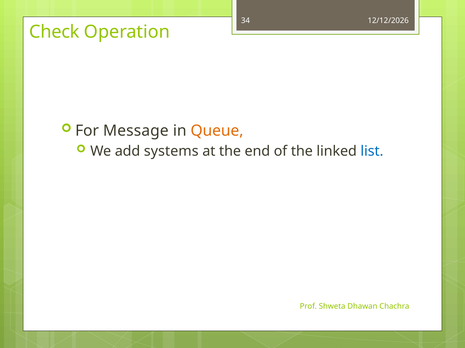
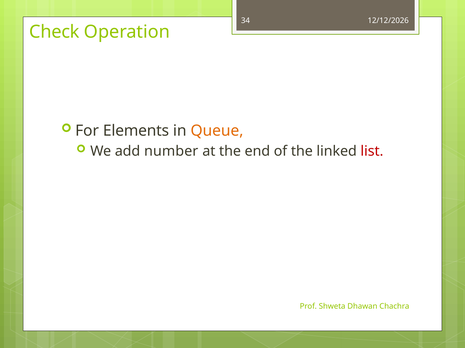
Message: Message -> Elements
systems: systems -> number
list colour: blue -> red
